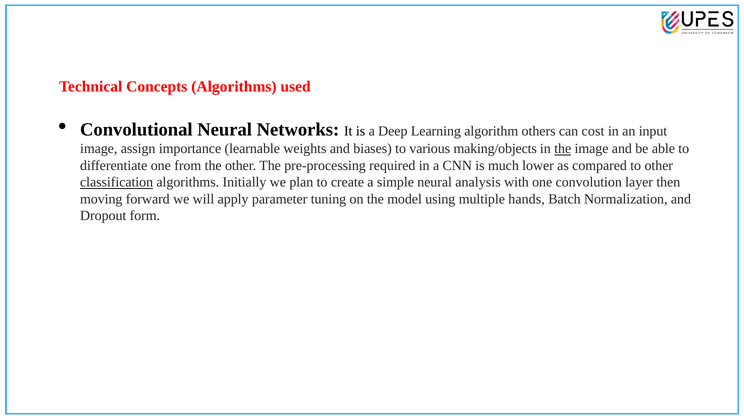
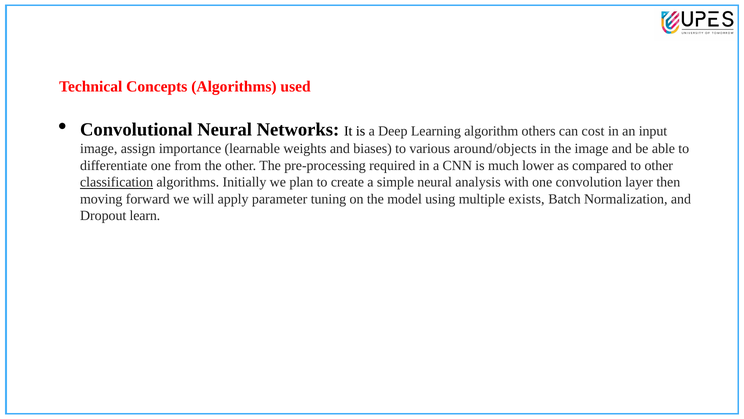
making/objects: making/objects -> around/objects
the at (563, 149) underline: present -> none
hands: hands -> exists
form: form -> learn
